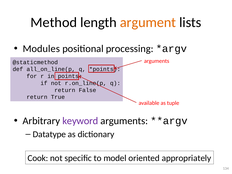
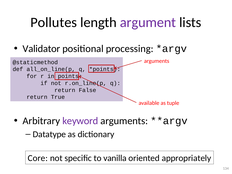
Method: Method -> Pollutes
argument colour: orange -> purple
Modules: Modules -> Validator
Cook: Cook -> Core
model: model -> vanilla
